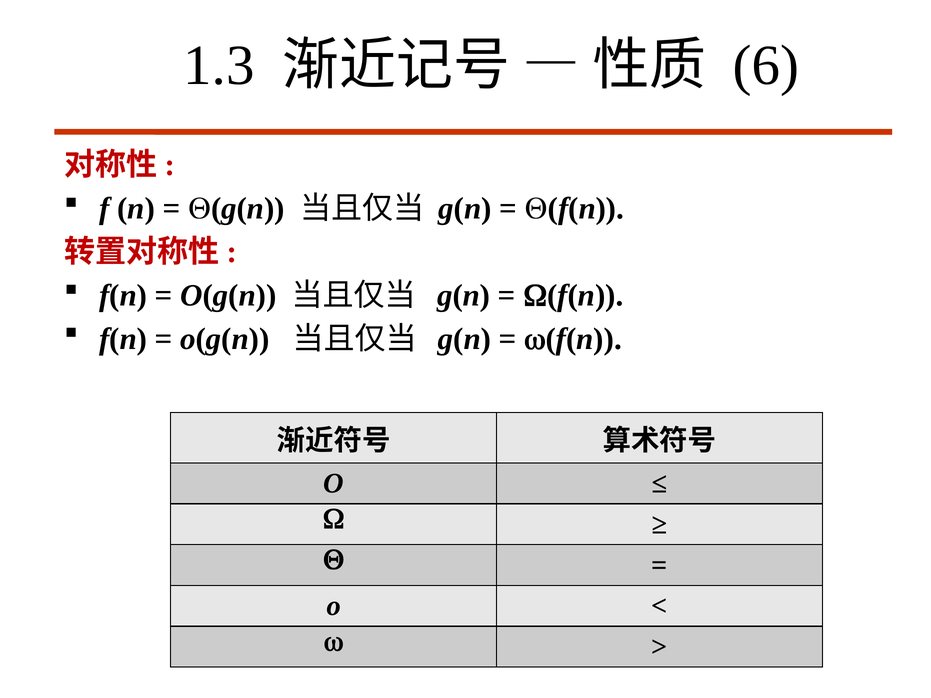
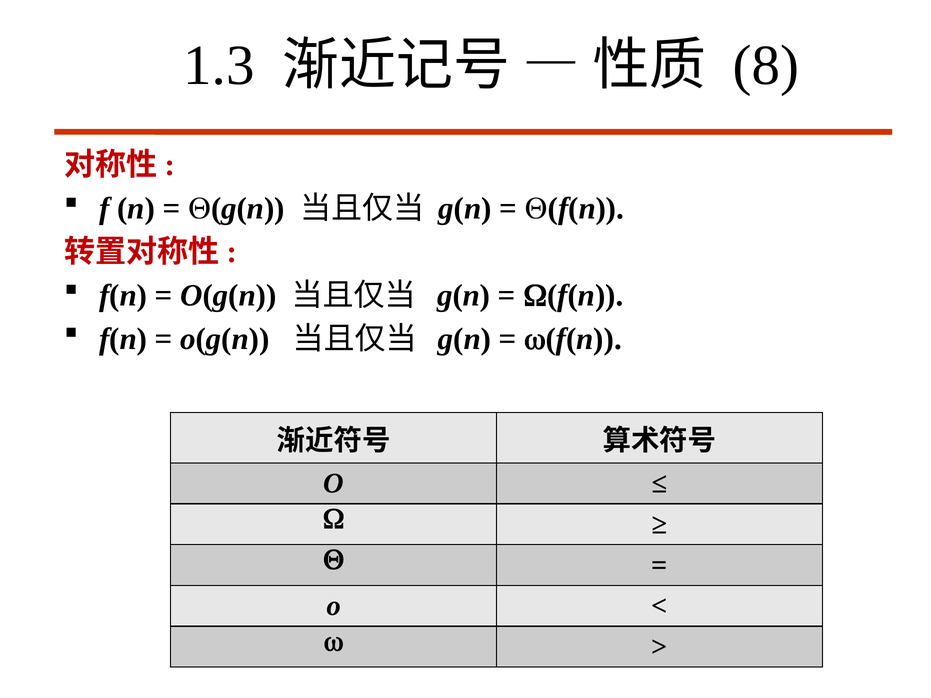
6: 6 -> 8
